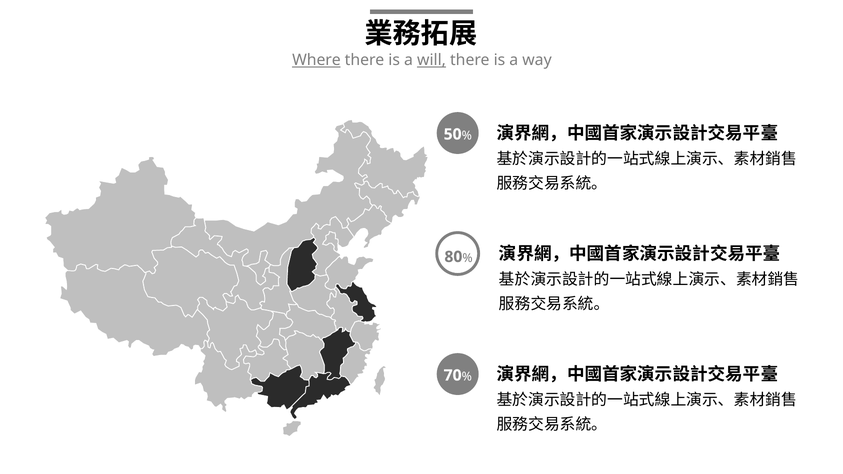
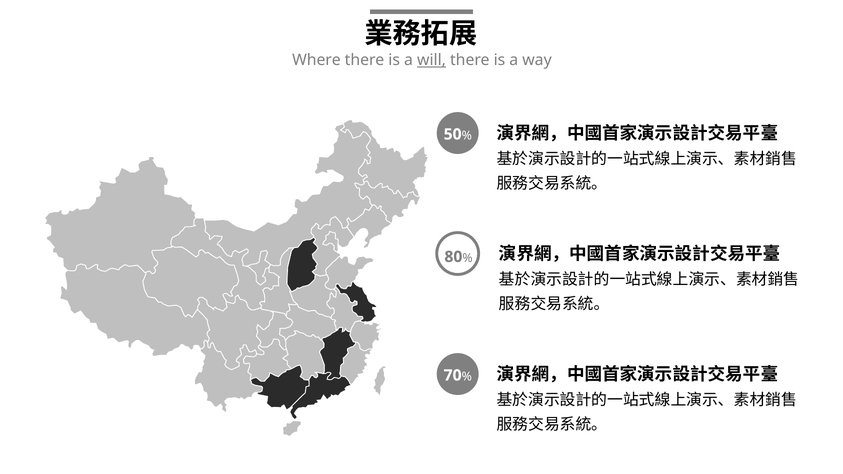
Where underline: present -> none
